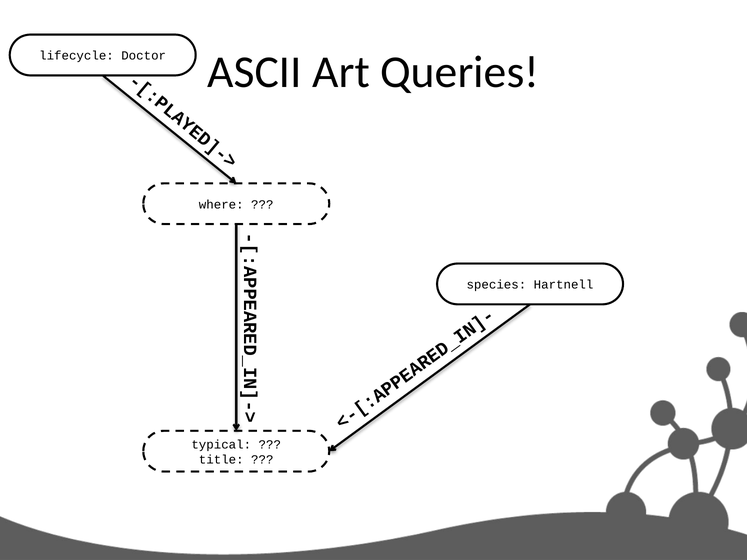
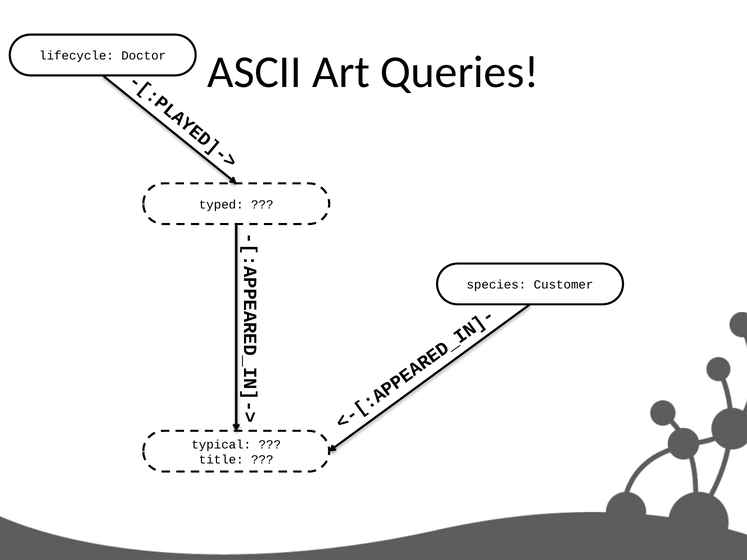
where: where -> typed
Hartnell: Hartnell -> Customer
